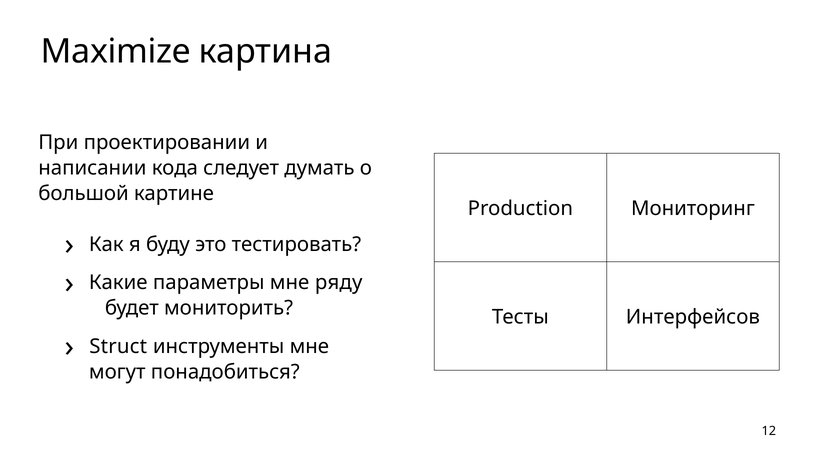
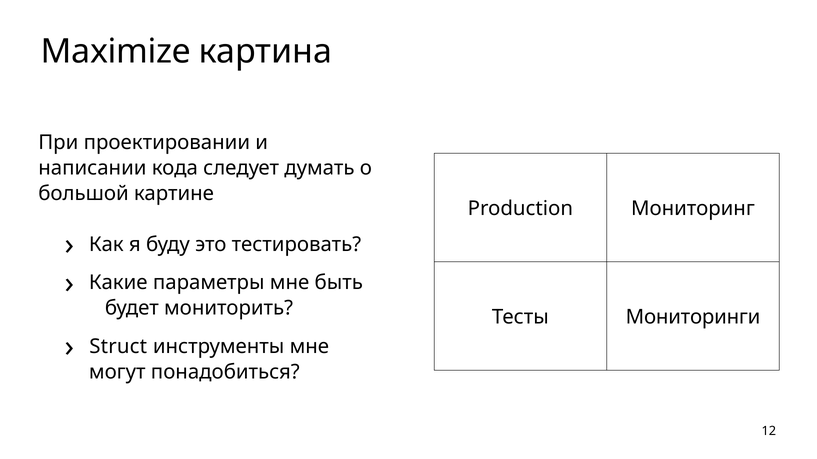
ряду: ряду -> быть
Интерфейсов: Интерфейсов -> Мониторинги
